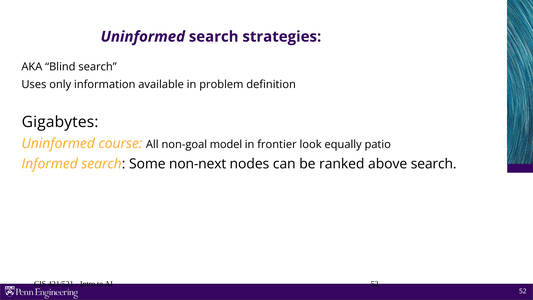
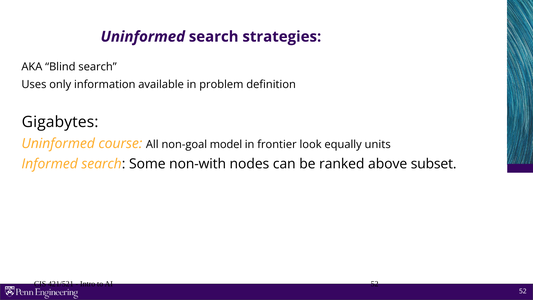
patio: patio -> units
non-next: non-next -> non-with
above search: search -> subset
